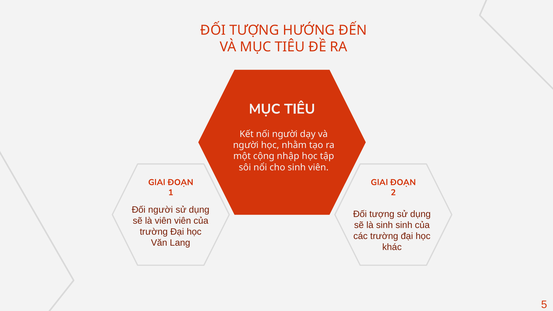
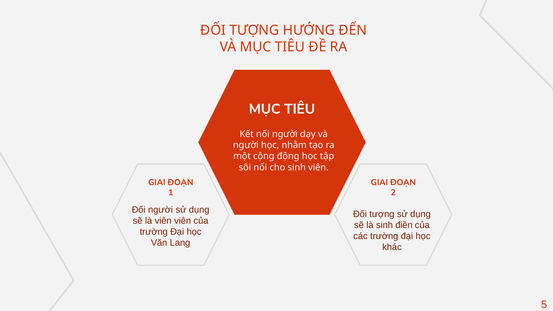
nhập: nhập -> động
sinh sinh: sinh -> điền
